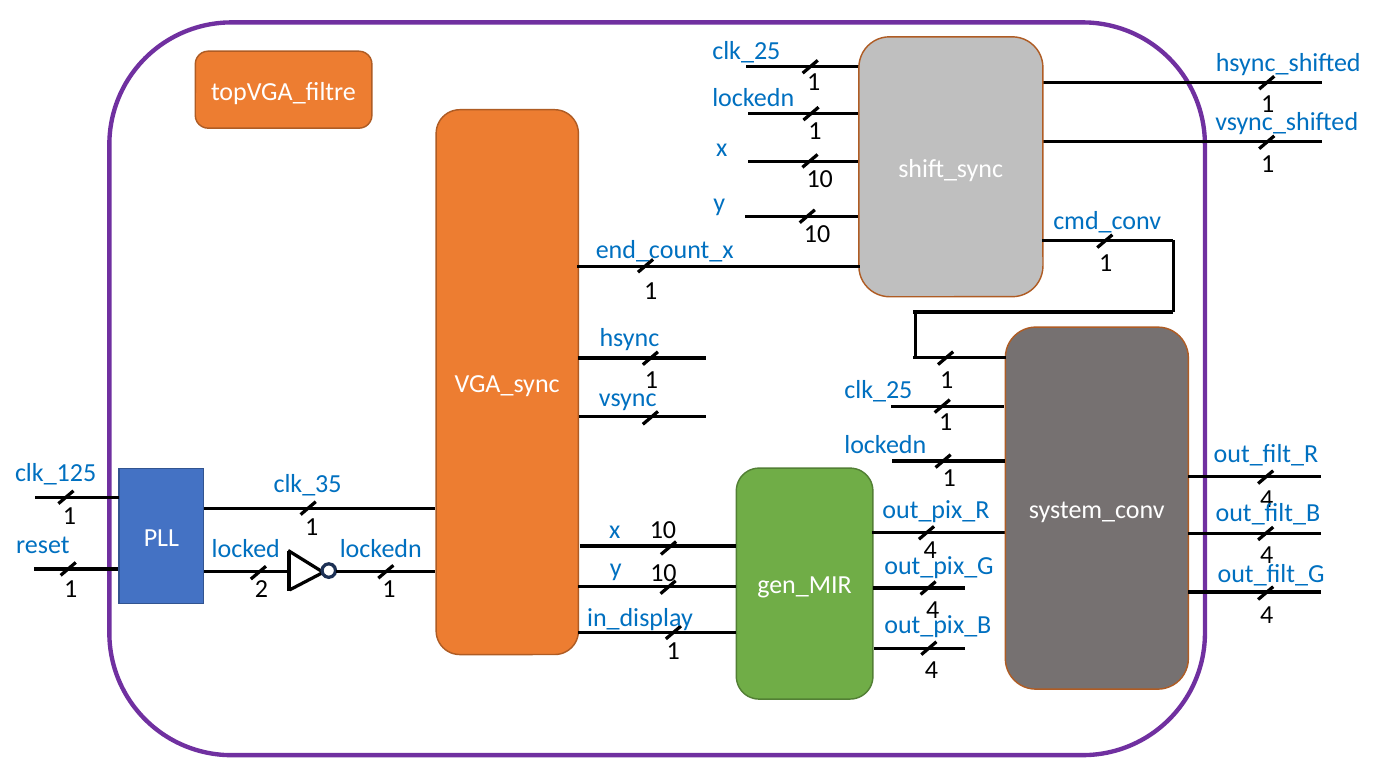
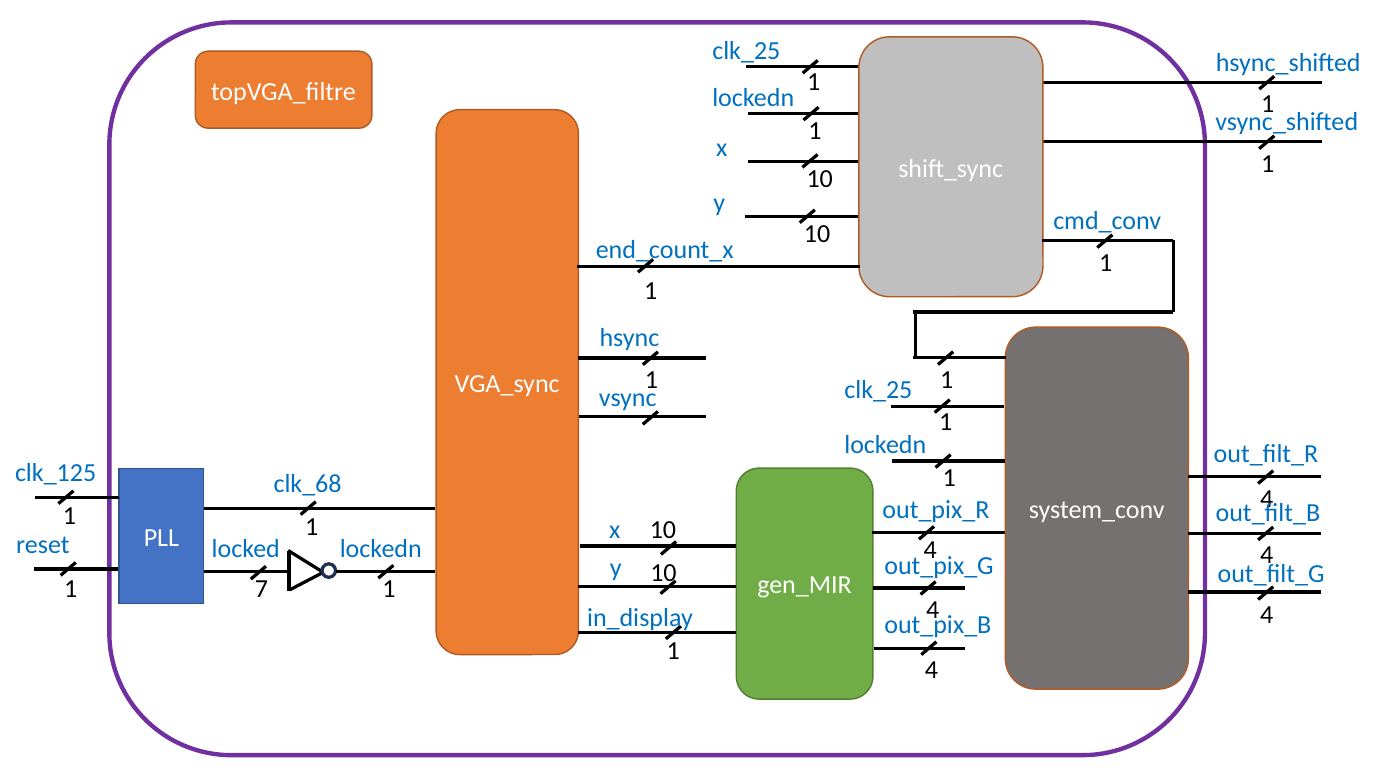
clk_35: clk_35 -> clk_68
2: 2 -> 7
